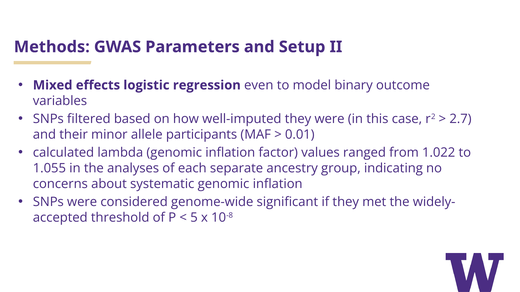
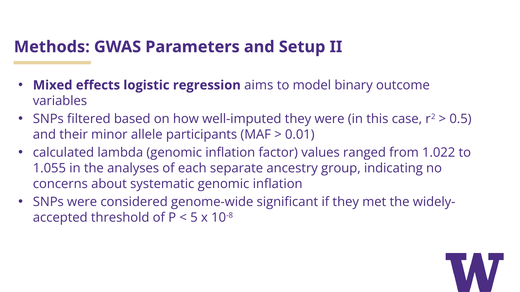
even: even -> aims
2.7: 2.7 -> 0.5
